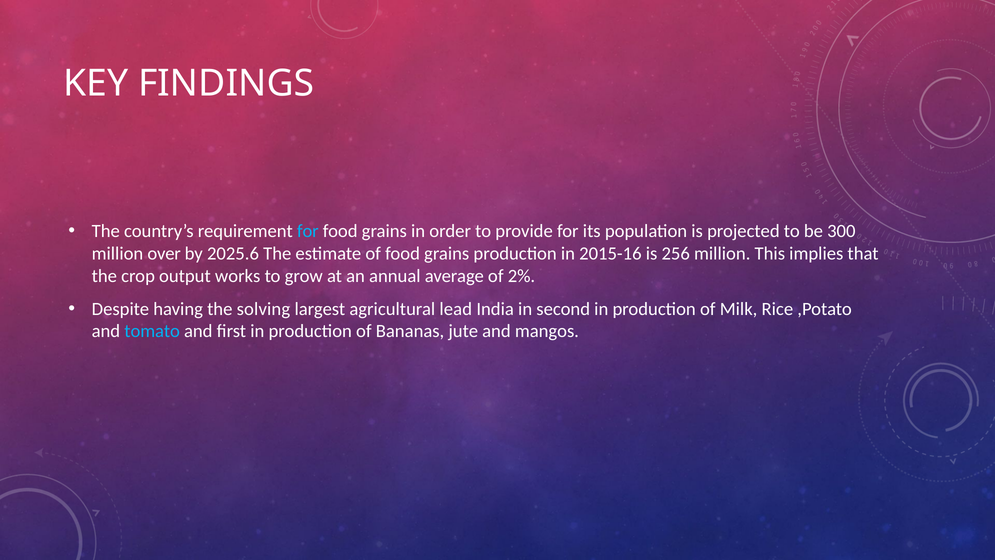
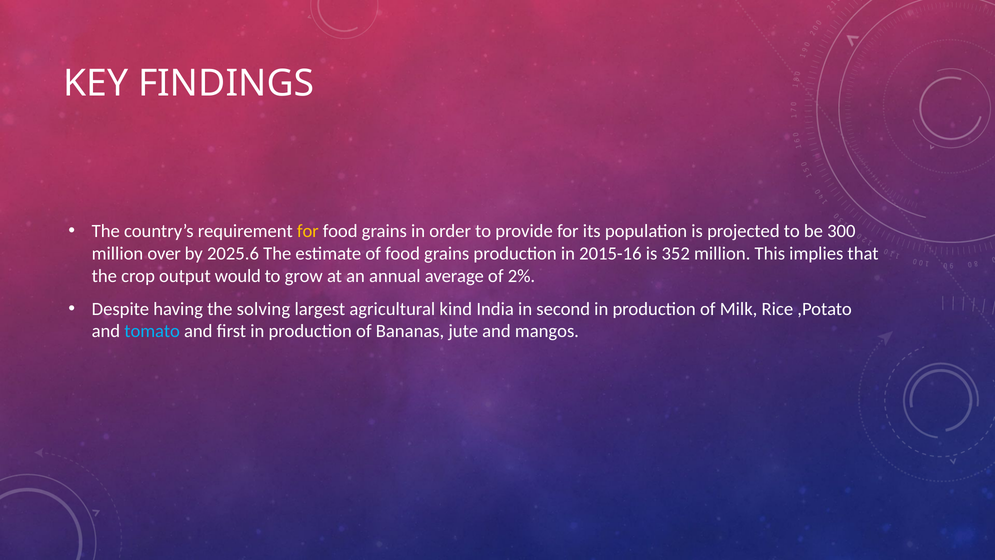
for at (308, 231) colour: light blue -> yellow
256: 256 -> 352
works: works -> would
lead: lead -> kind
